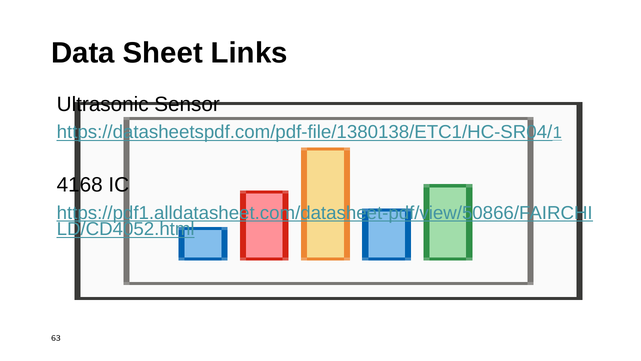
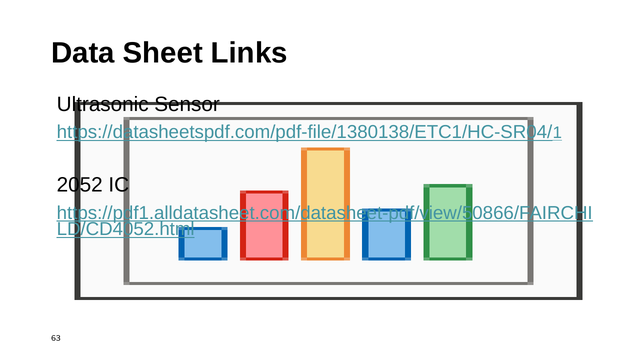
4168: 4168 -> 2052
